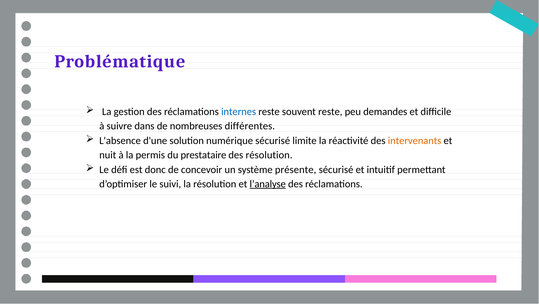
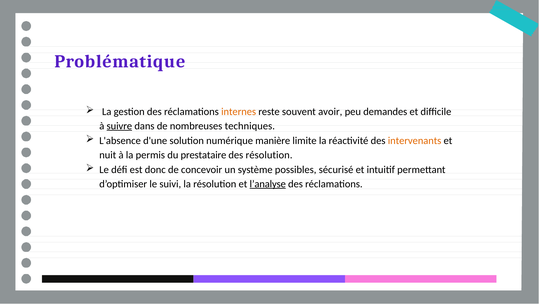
internes colour: blue -> orange
souvent reste: reste -> avoir
suivre underline: none -> present
différentes: différentes -> techniques
numérique sécurisé: sécurisé -> manière
présente: présente -> possibles
